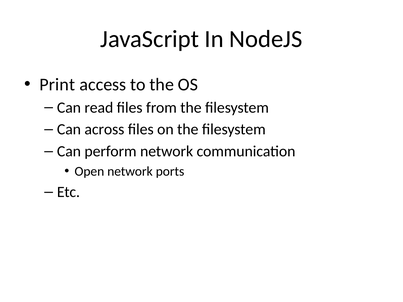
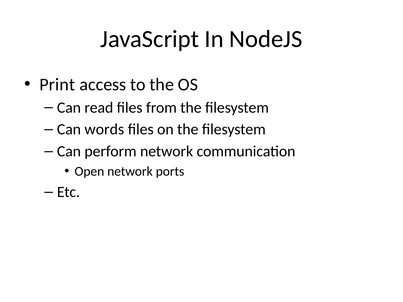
across: across -> words
